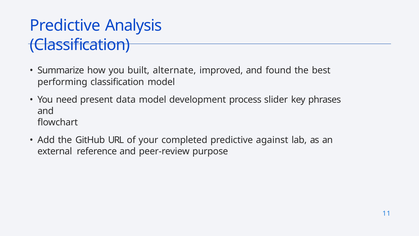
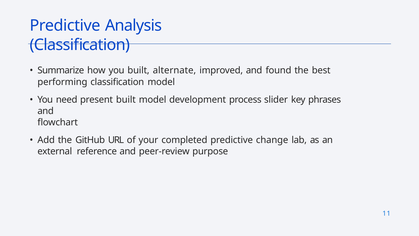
present data: data -> built
against: against -> change
